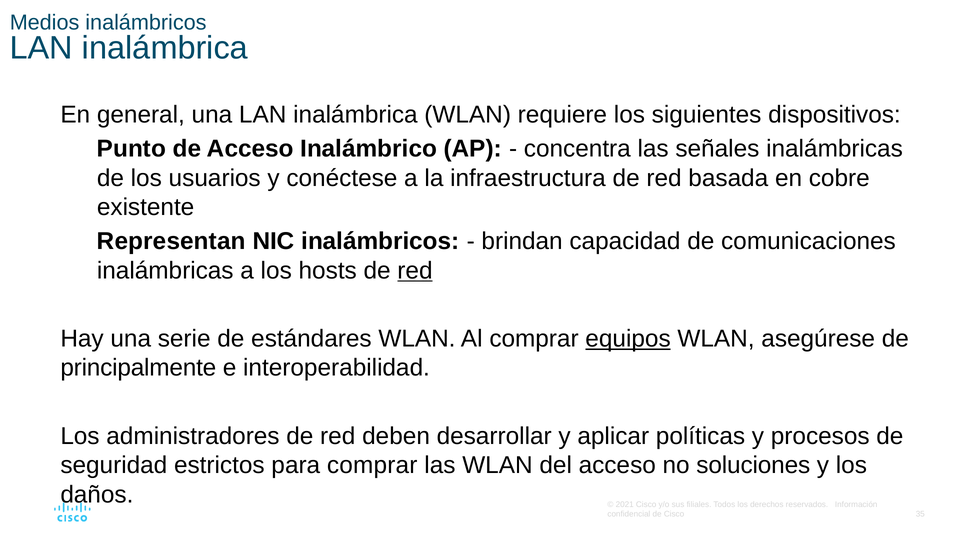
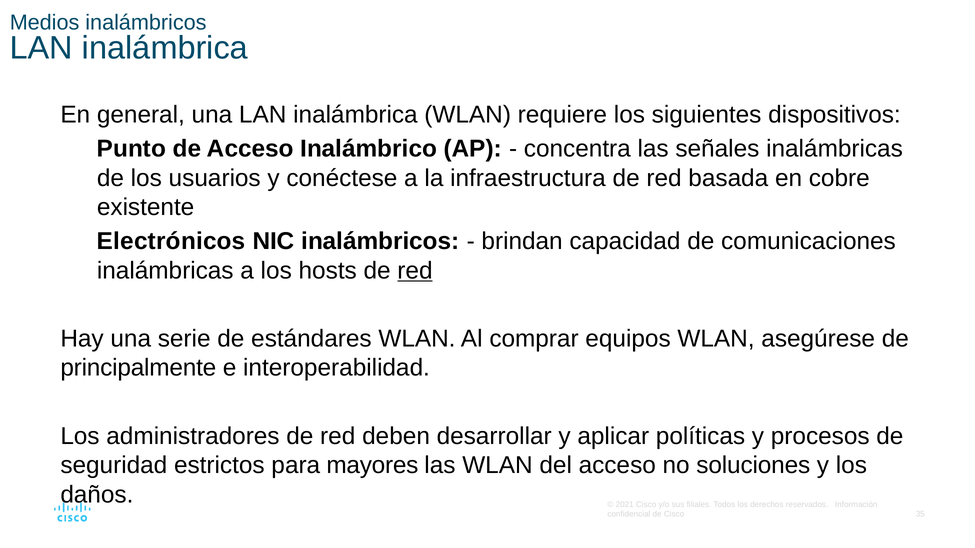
Representan: Representan -> Electrónicos
equipos underline: present -> none
para comprar: comprar -> mayores
